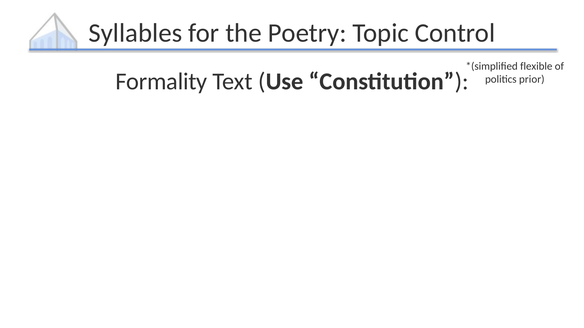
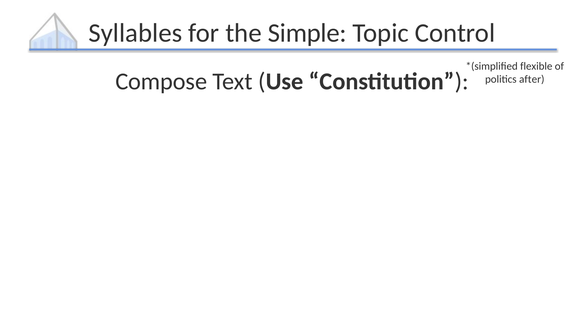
Poetry: Poetry -> Simple
Formality: Formality -> Compose
prior: prior -> after
